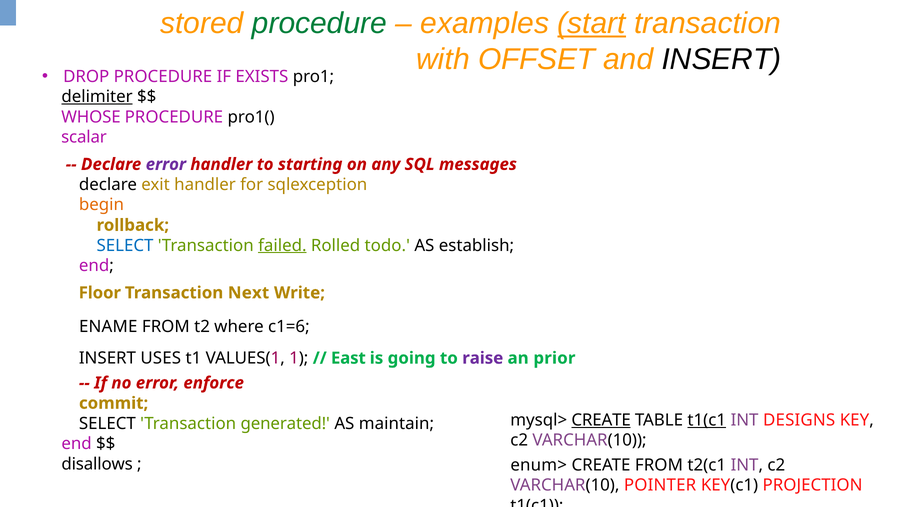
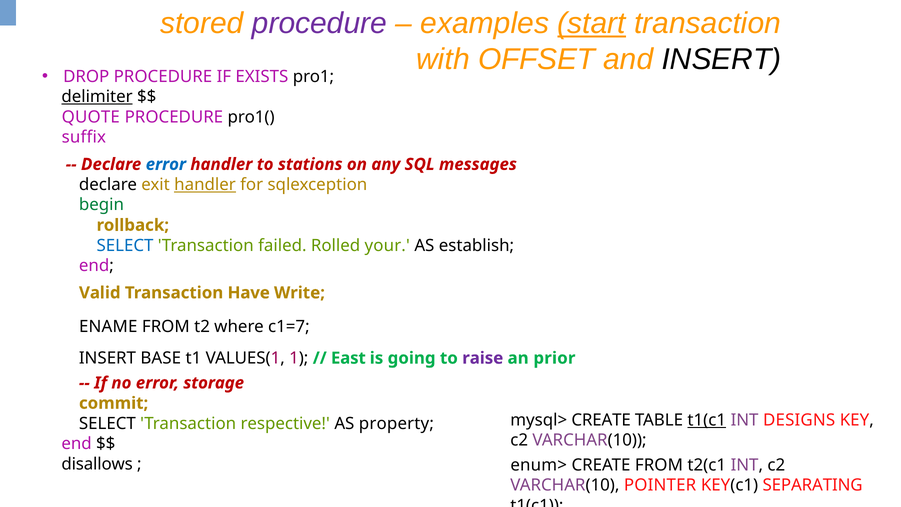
procedure at (319, 23) colour: green -> purple
WHOSE: WHOSE -> QUOTE
scalar: scalar -> suffix
error at (166, 164) colour: purple -> blue
starting: starting -> stations
handler at (205, 185) underline: none -> present
begin colour: orange -> green
failed underline: present -> none
todo: todo -> your
Floor: Floor -> Valid
Next: Next -> Have
c1=6: c1=6 -> c1=7
USES: USES -> BASE
enforce: enforce -> storage
CREATE at (601, 420) underline: present -> none
generated: generated -> respective
maintain: maintain -> property
PROJECTION: PROJECTION -> SEPARATING
